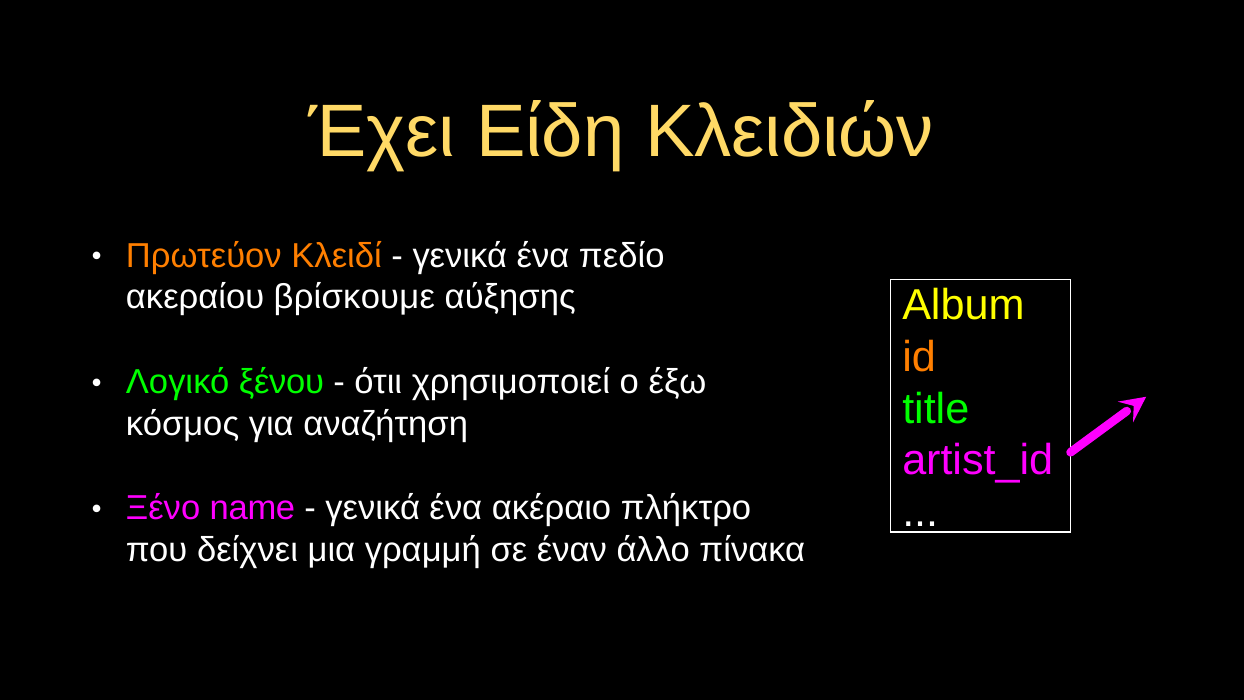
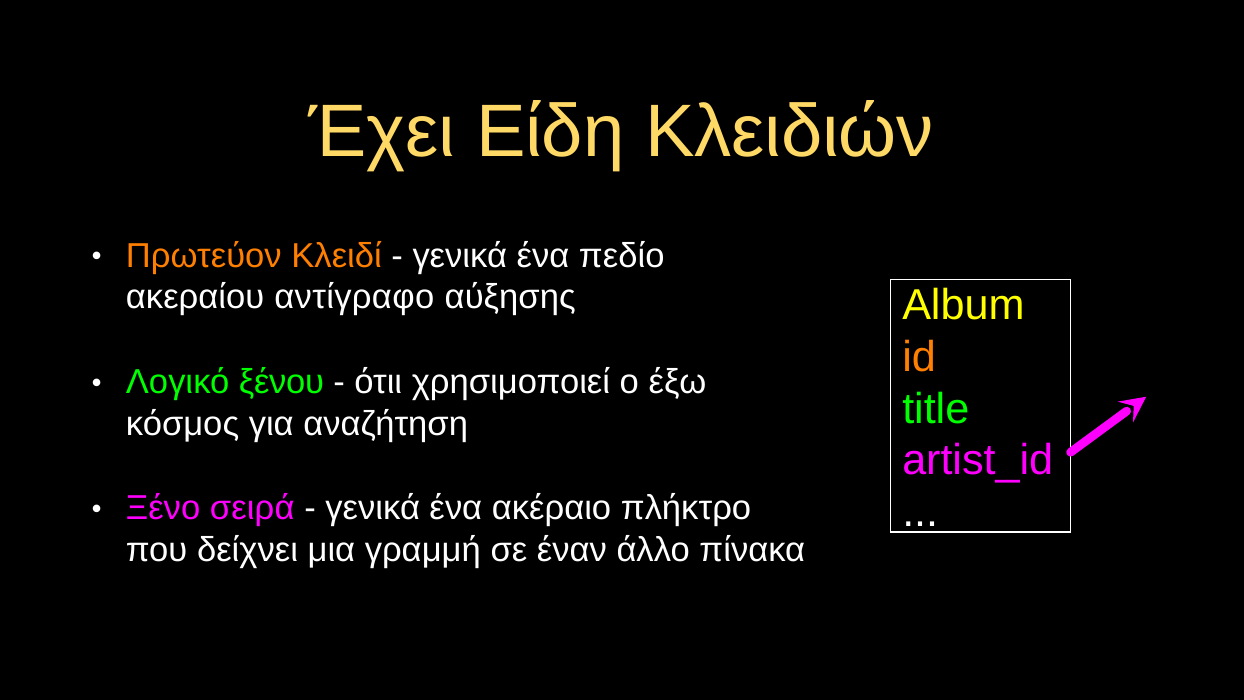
βρίσκουμε: βρίσκουμε -> αντίγραφο
name: name -> σειρά
